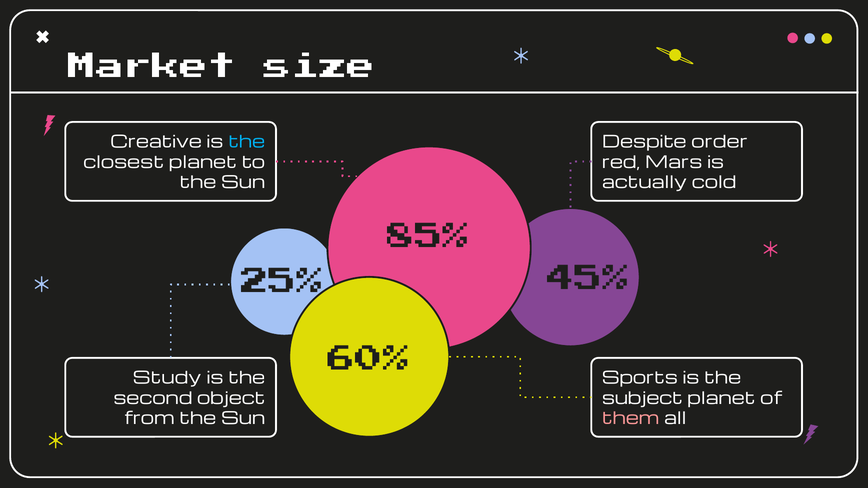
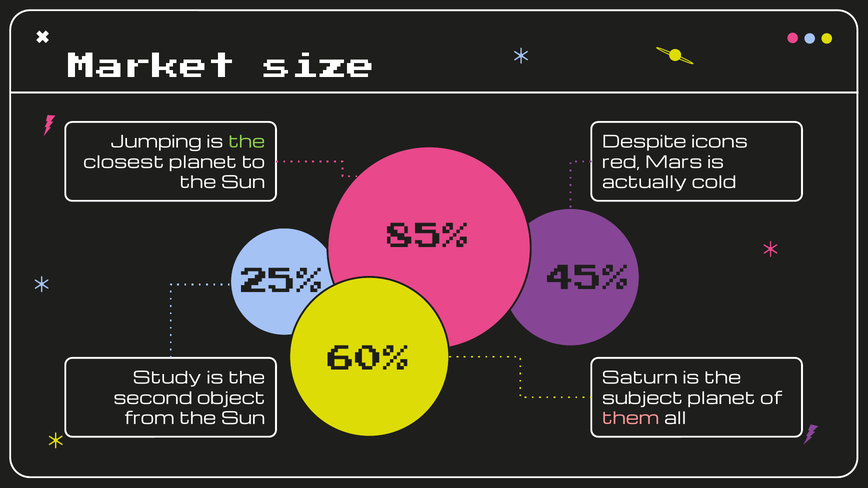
Creative: Creative -> Jumping
the at (247, 142) colour: light blue -> light green
order: order -> icons
Sports: Sports -> Saturn
